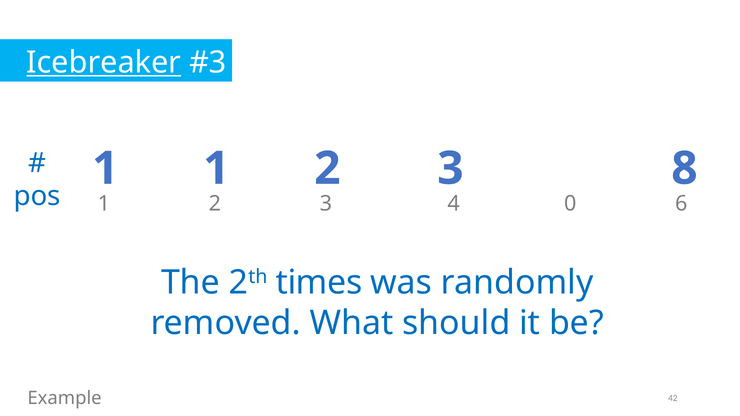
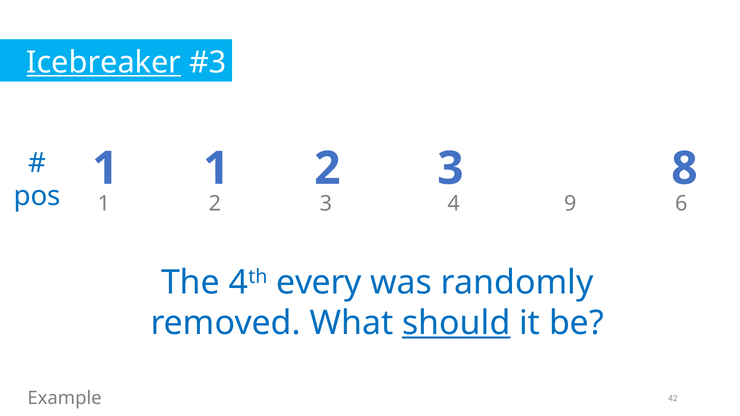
0: 0 -> 9
The 2: 2 -> 4
times: times -> every
should underline: none -> present
